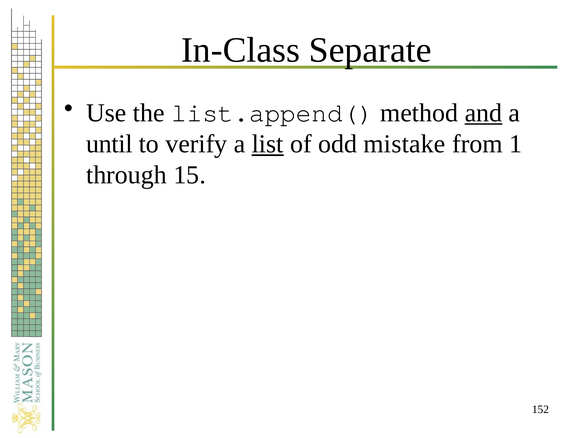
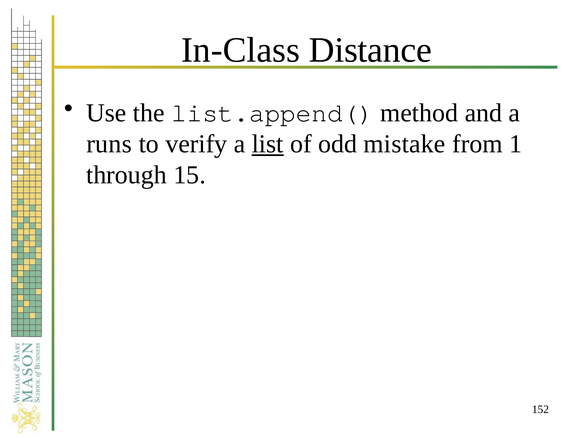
Separate: Separate -> Distance
and underline: present -> none
until: until -> runs
